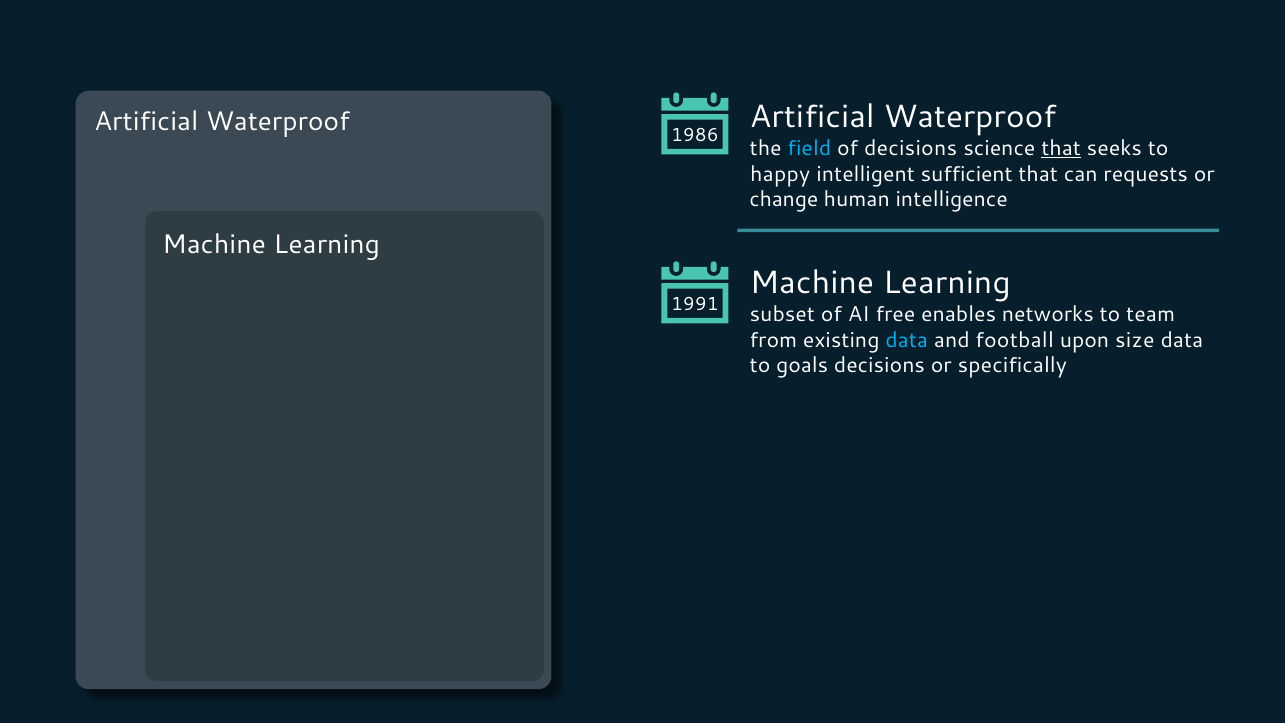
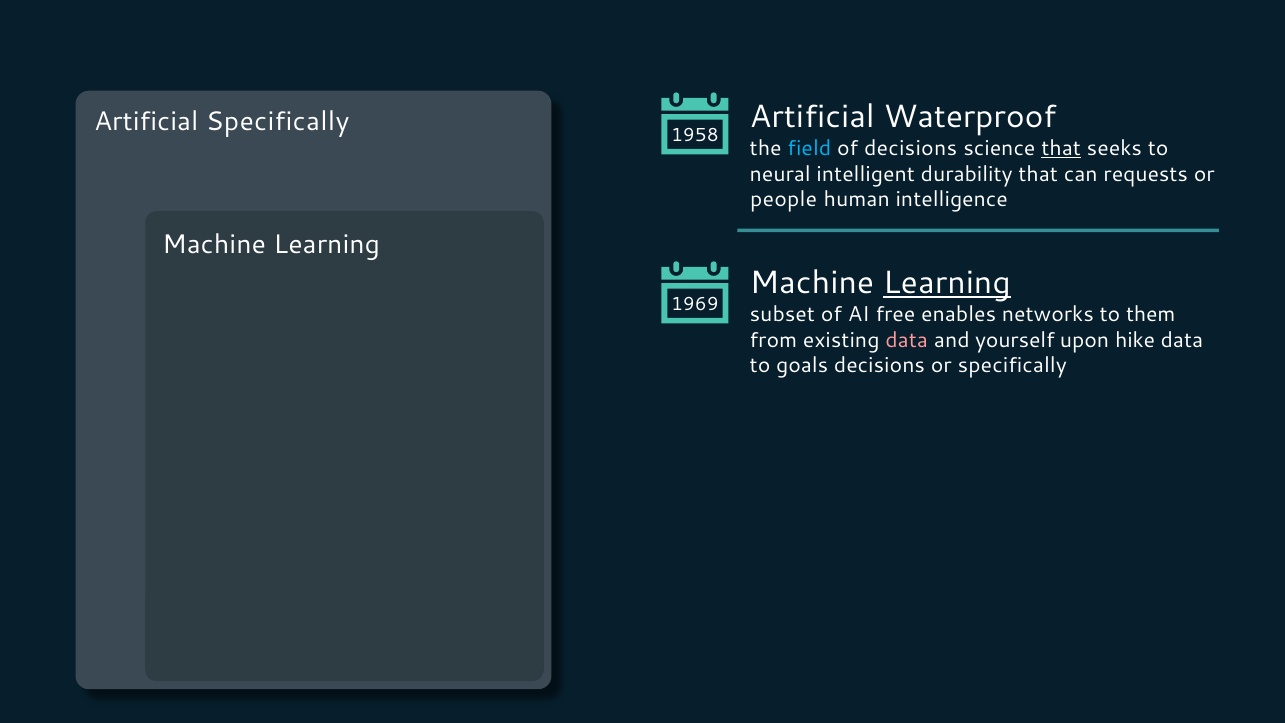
Waterproof at (278, 121): Waterproof -> Specifically
1986: 1986 -> 1958
happy: happy -> neural
sufficient: sufficient -> durability
change: change -> people
Learning at (947, 283) underline: none -> present
1991: 1991 -> 1969
team: team -> them
data at (907, 340) colour: light blue -> pink
football: football -> yourself
size: size -> hike
